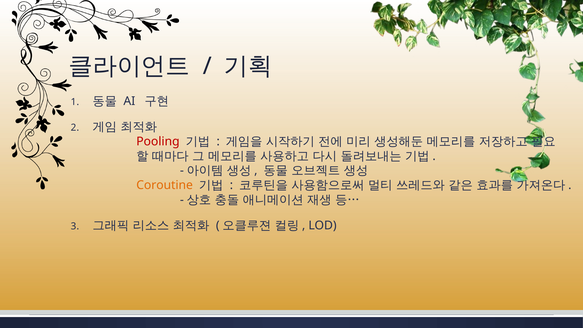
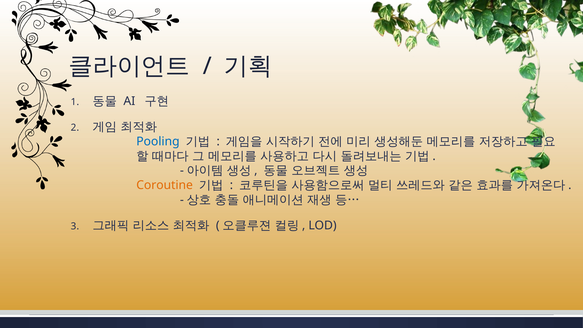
Pooling colour: red -> blue
